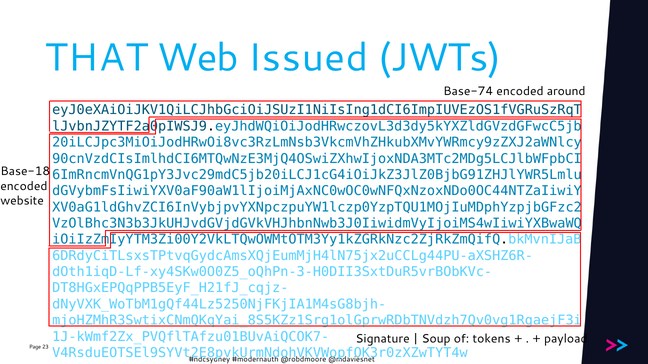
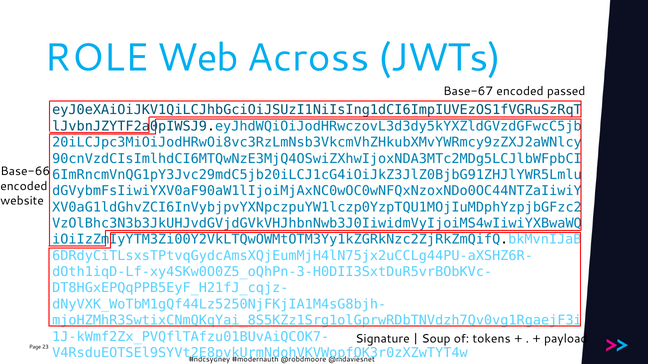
THAT: THAT -> ROLE
Issued: Issued -> Across
Base-74: Base-74 -> Base-67
around: around -> passed
Base-18: Base-18 -> Base-66
